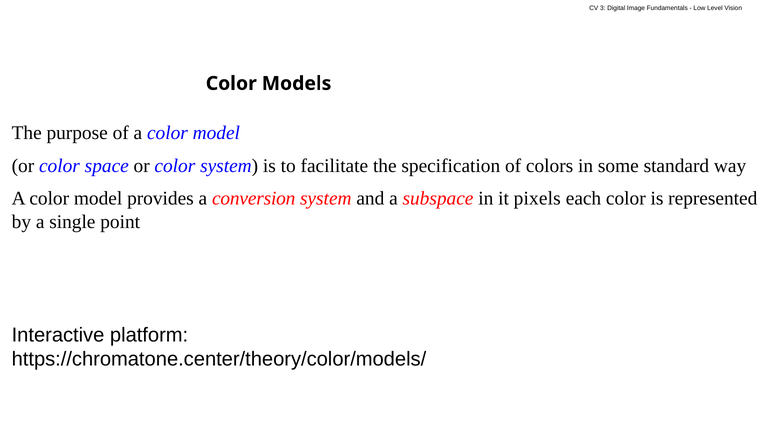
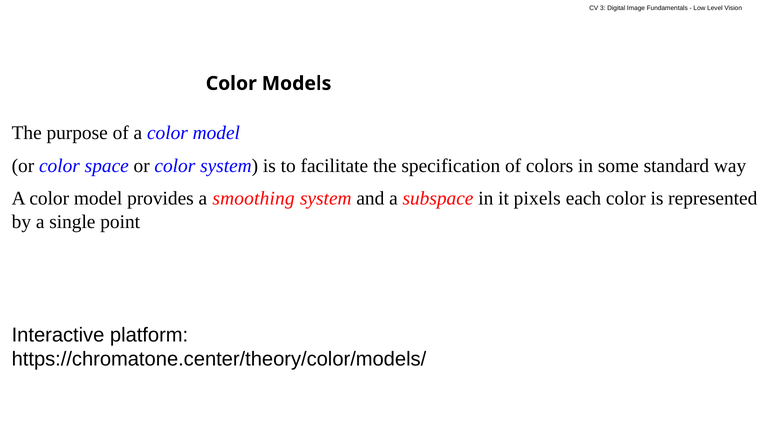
conversion: conversion -> smoothing
